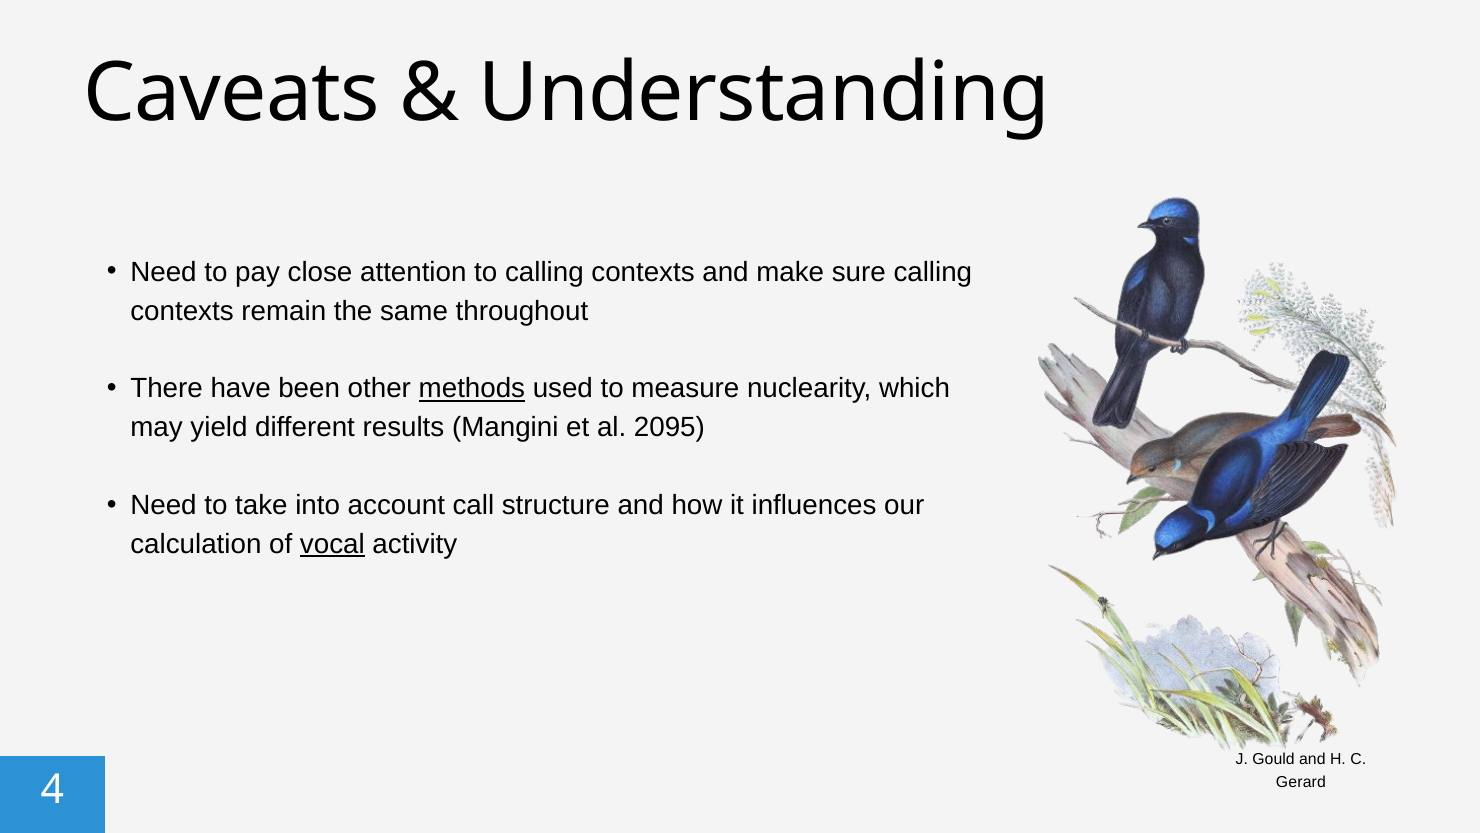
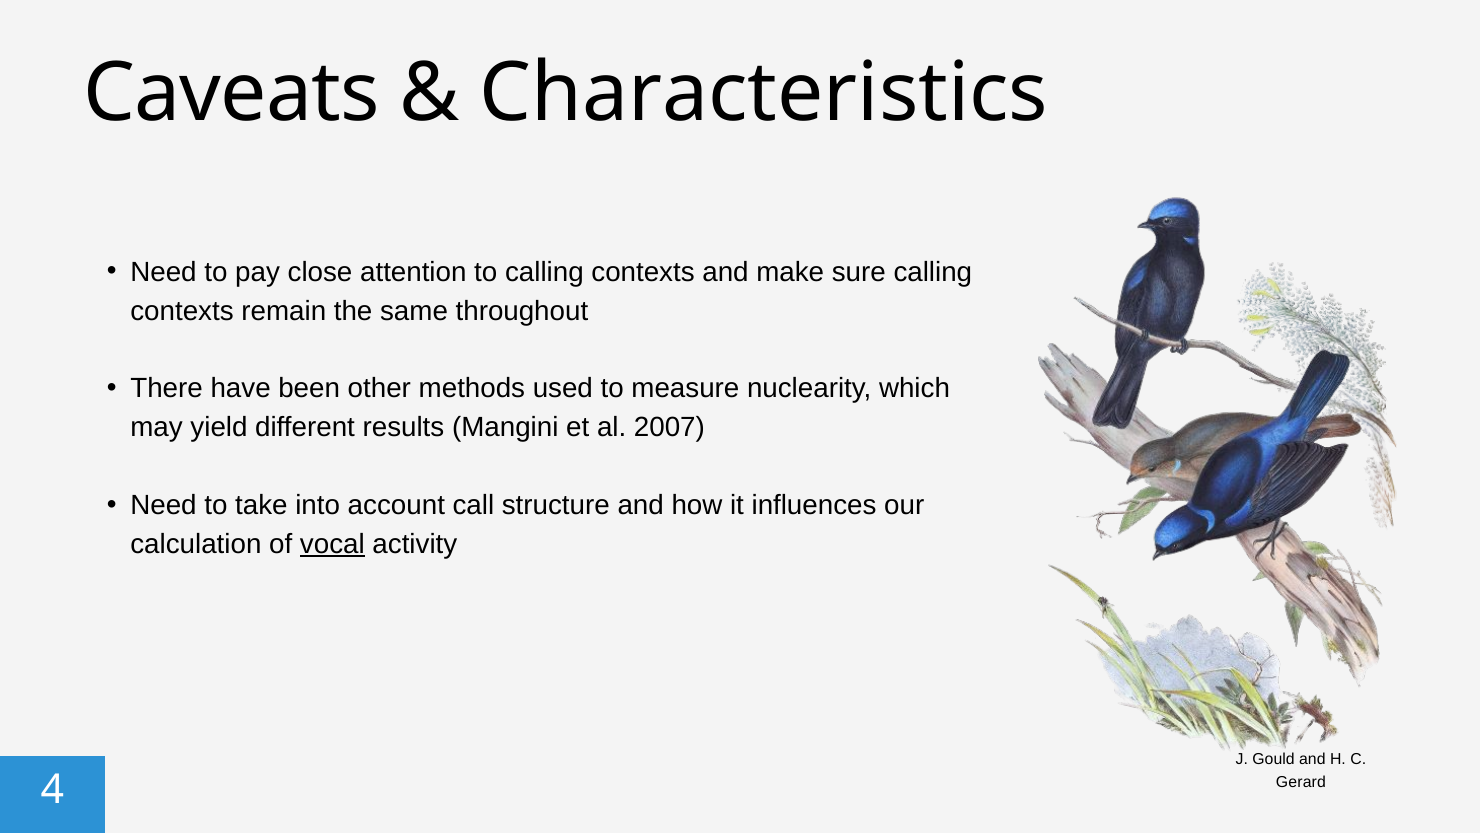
Understanding: Understanding -> Characteristics
methods underline: present -> none
2095: 2095 -> 2007
